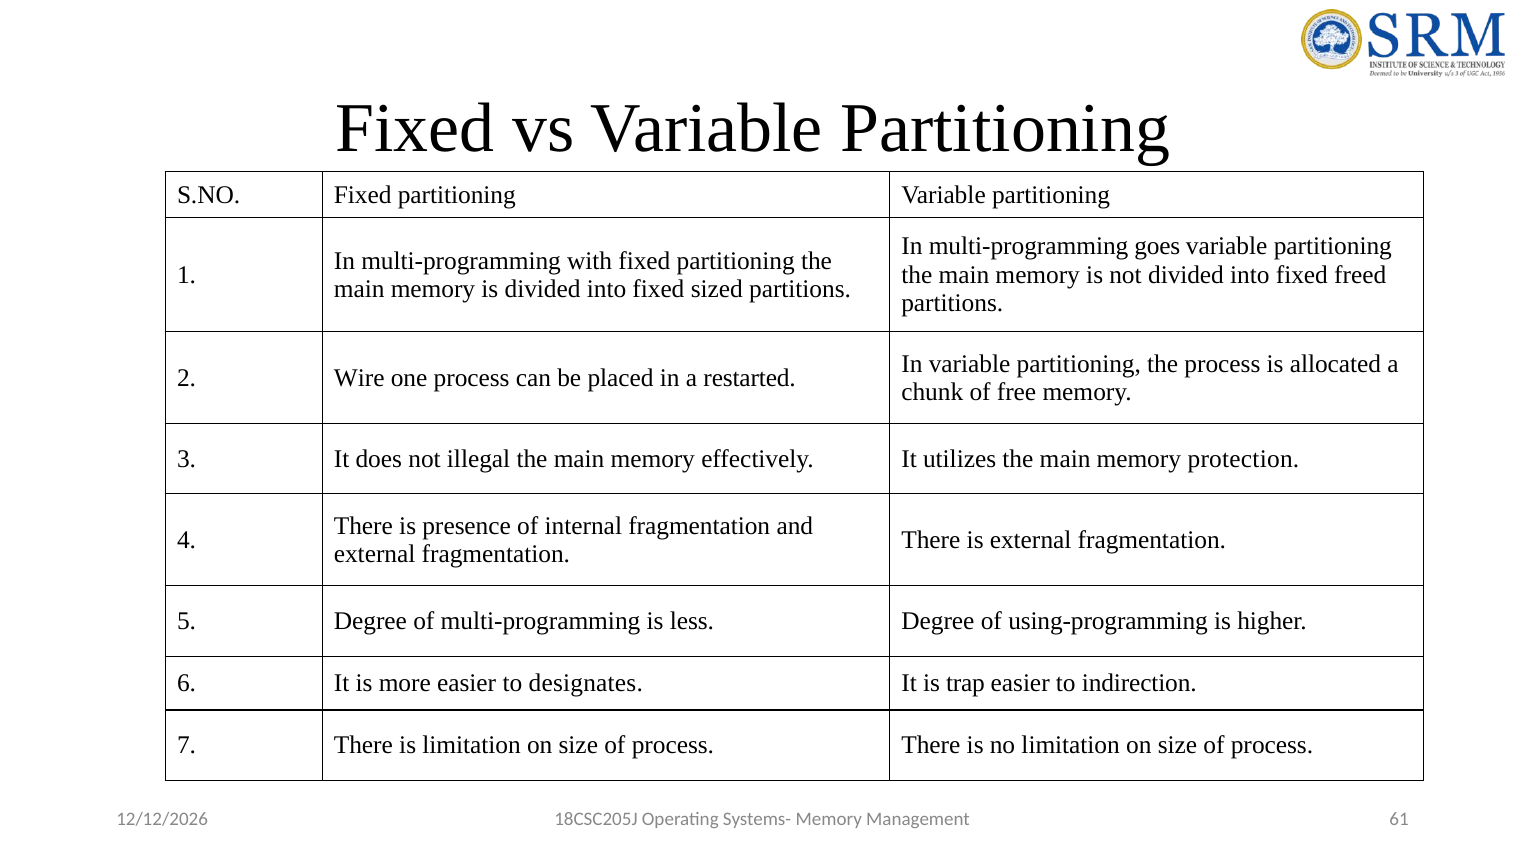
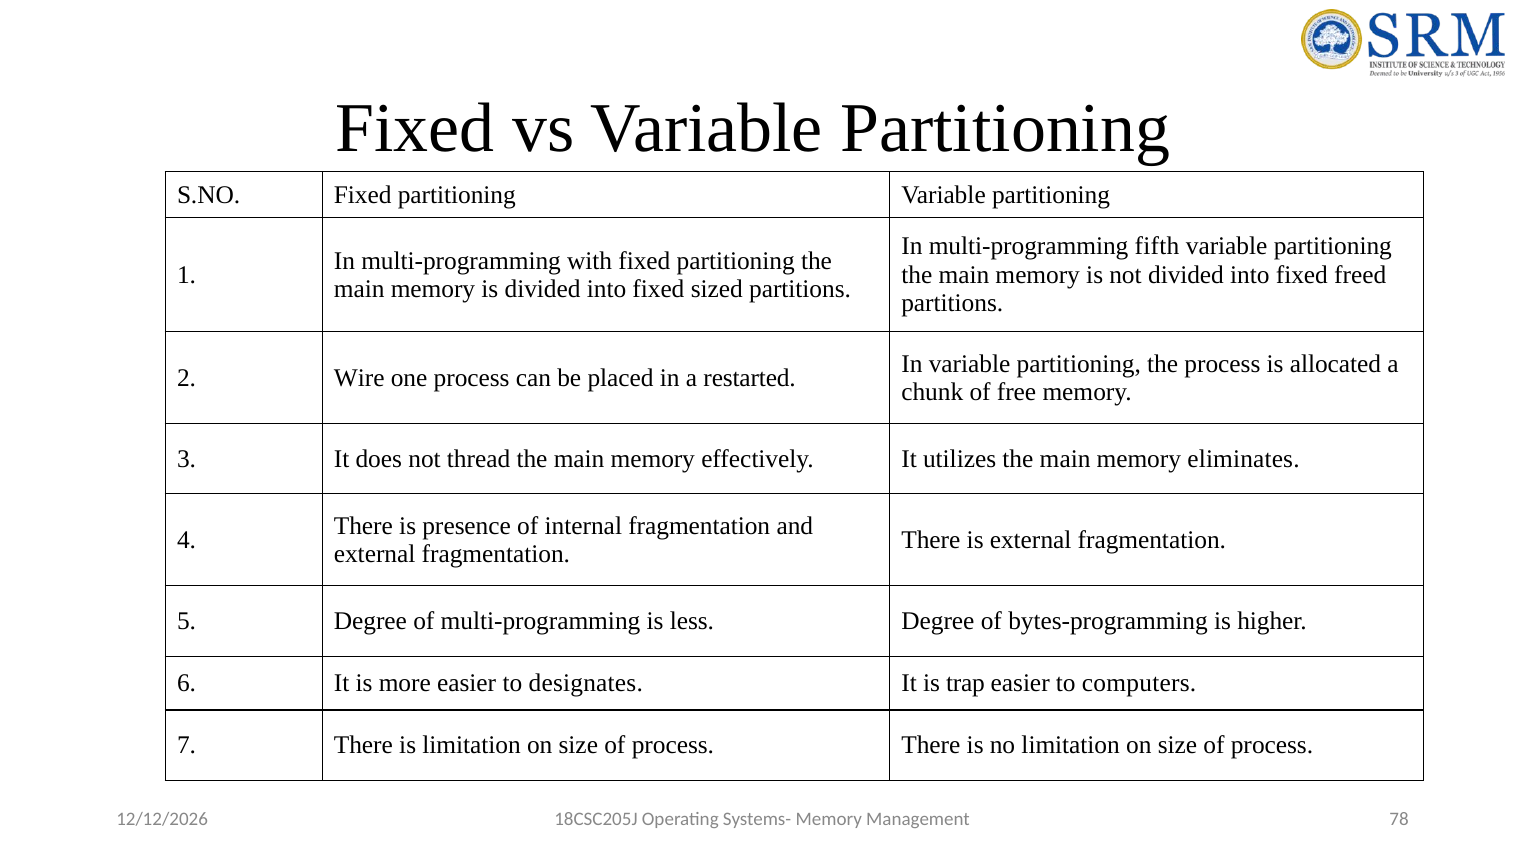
goes: goes -> fifth
illegal: illegal -> thread
protection: protection -> eliminates
using-programming: using-programming -> bytes-programming
indirection: indirection -> computers
61: 61 -> 78
